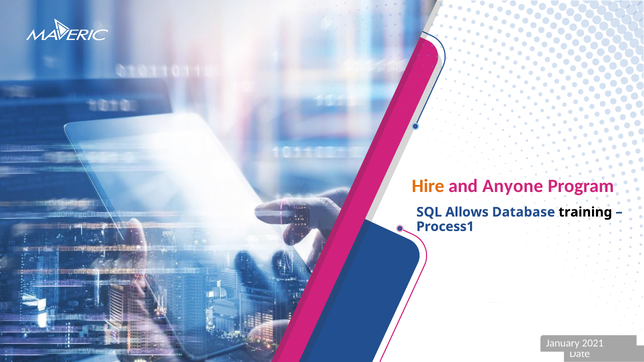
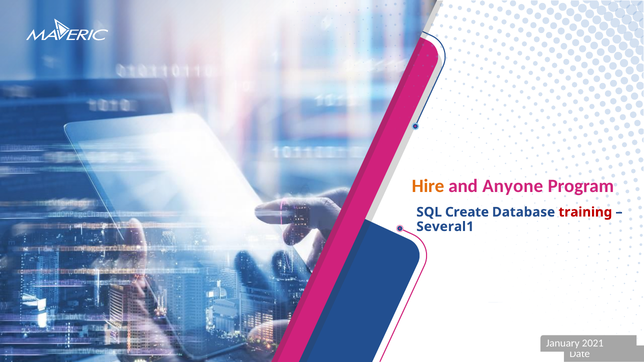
Allows: Allows -> Create
training colour: black -> red
Process1: Process1 -> Several1
